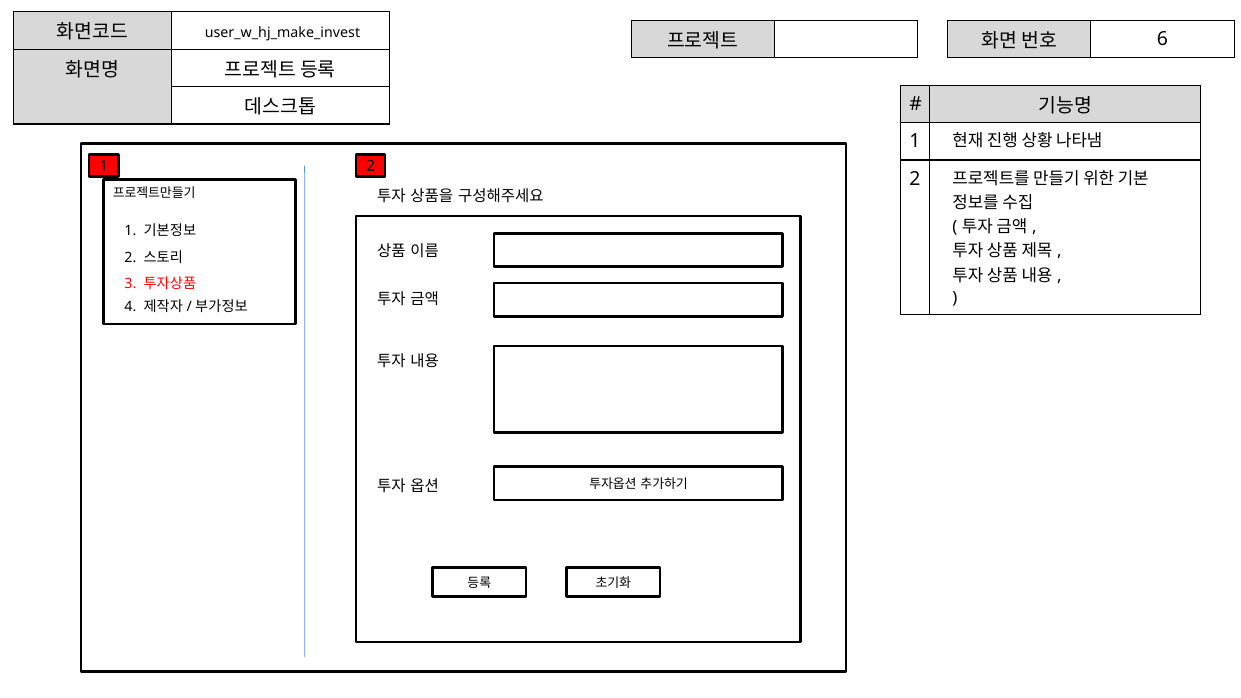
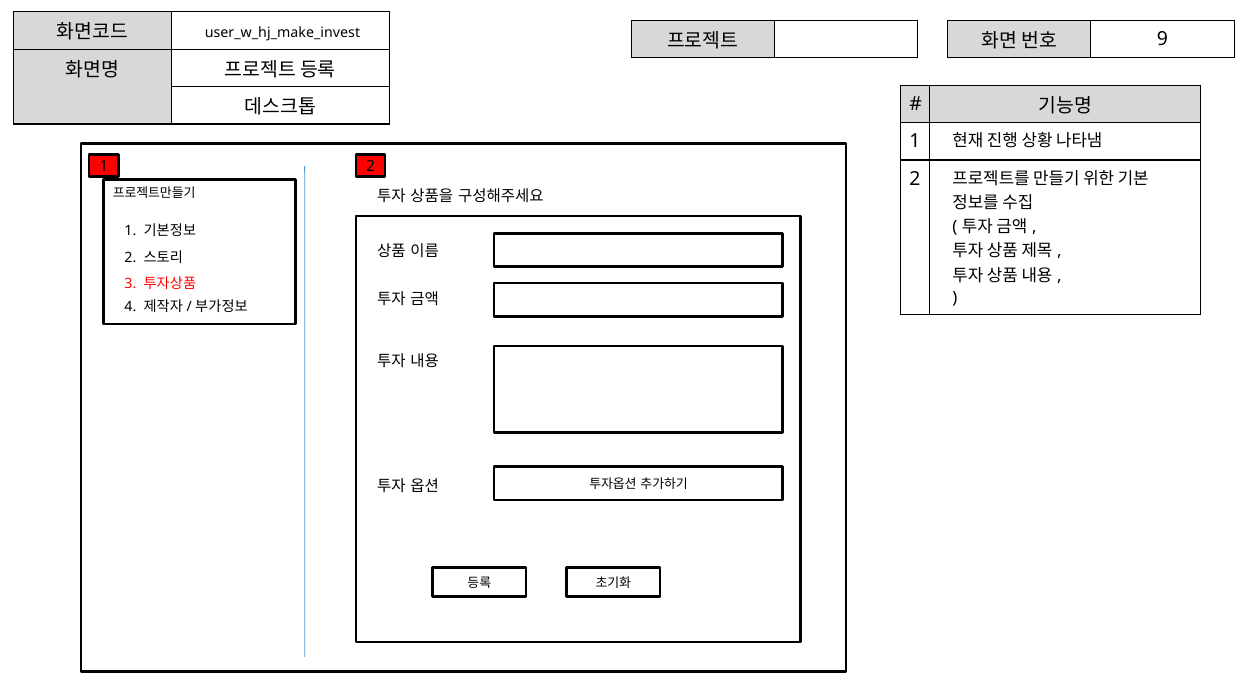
6: 6 -> 9
